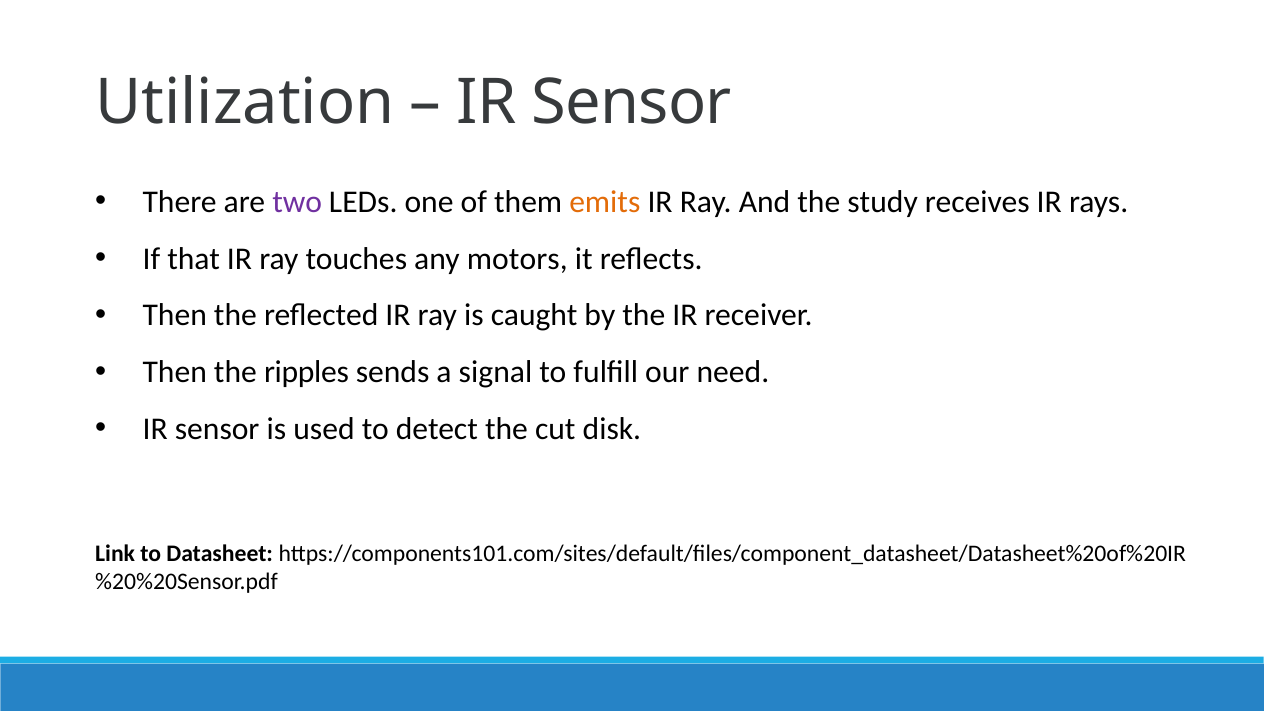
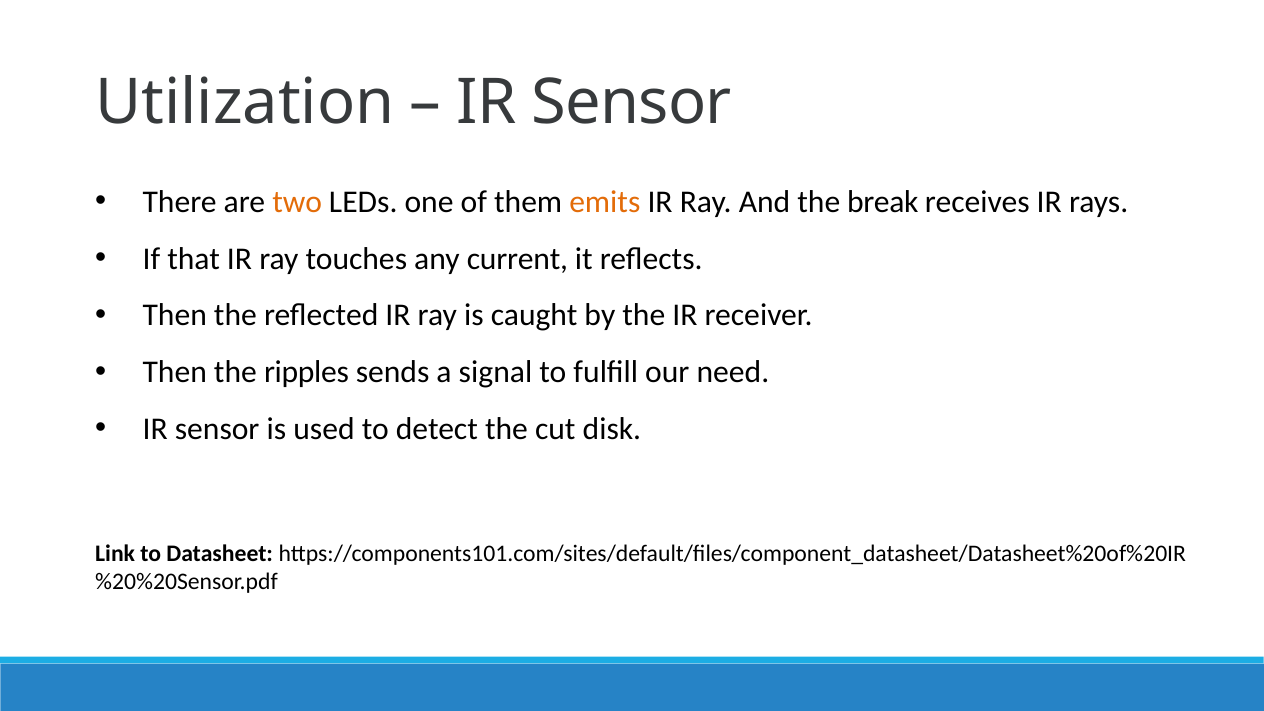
two colour: purple -> orange
study: study -> break
motors: motors -> current
